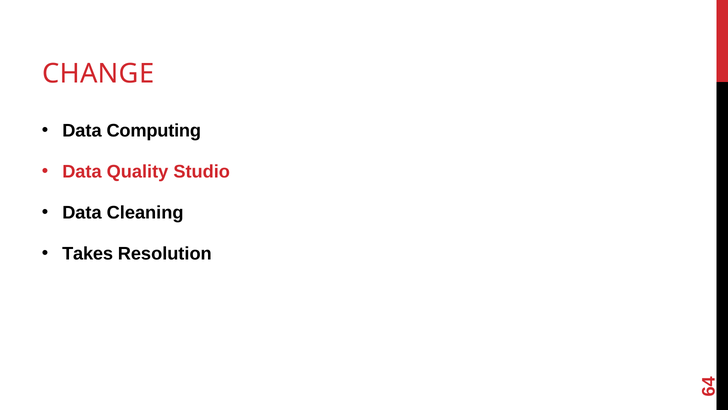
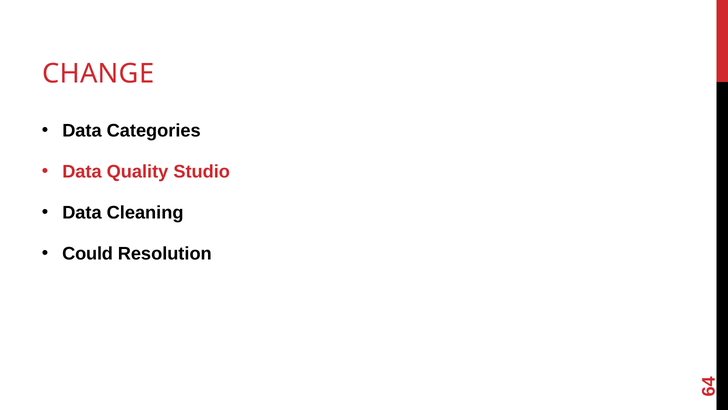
Computing: Computing -> Categories
Takes: Takes -> Could
